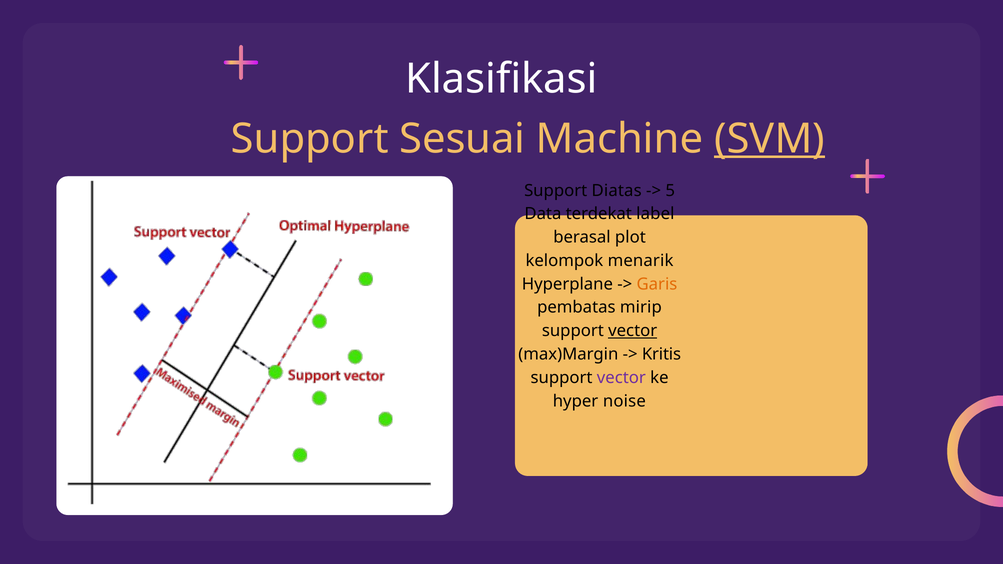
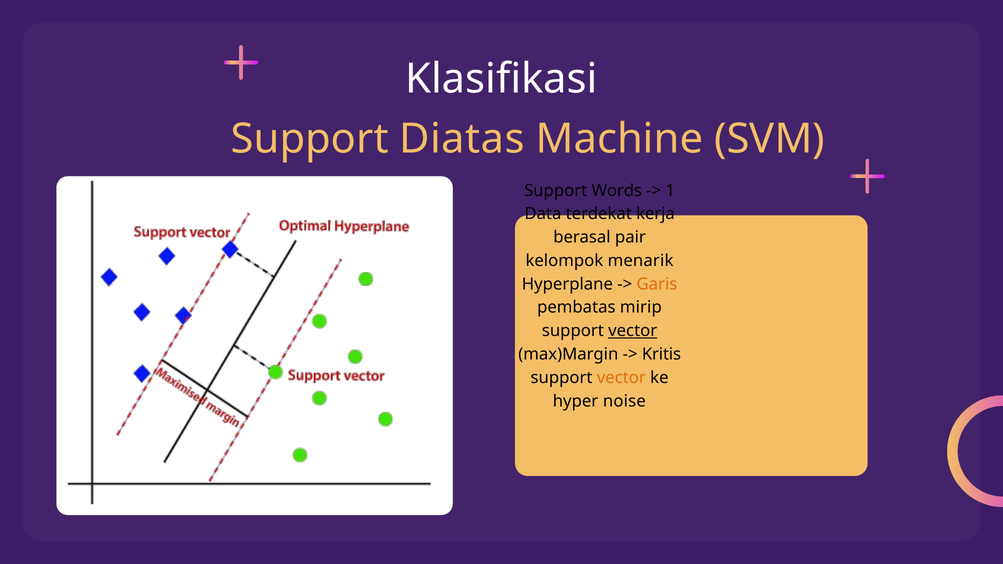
Sesuai: Sesuai -> Diatas
SVM underline: present -> none
Diatas: Diatas -> Words
5: 5 -> 1
label: label -> kerja
plot: plot -> pair
vector at (621, 378) colour: purple -> orange
